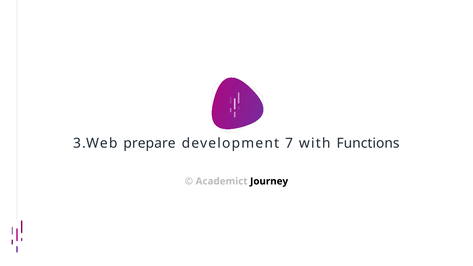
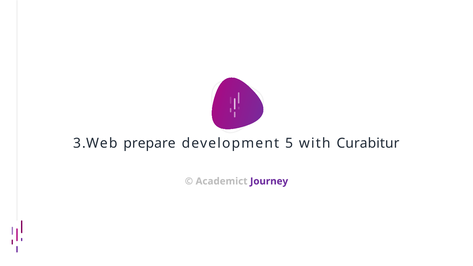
7: 7 -> 5
Functions: Functions -> Curabitur
Journey colour: black -> purple
